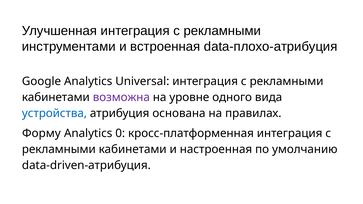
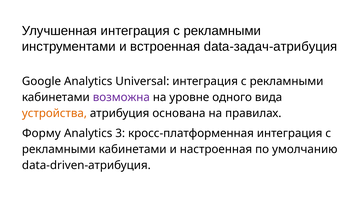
data-плохо-атрибуция: data-плохо-атрибуция -> data-задач-атрибуция
устройства colour: blue -> orange
0: 0 -> 3
